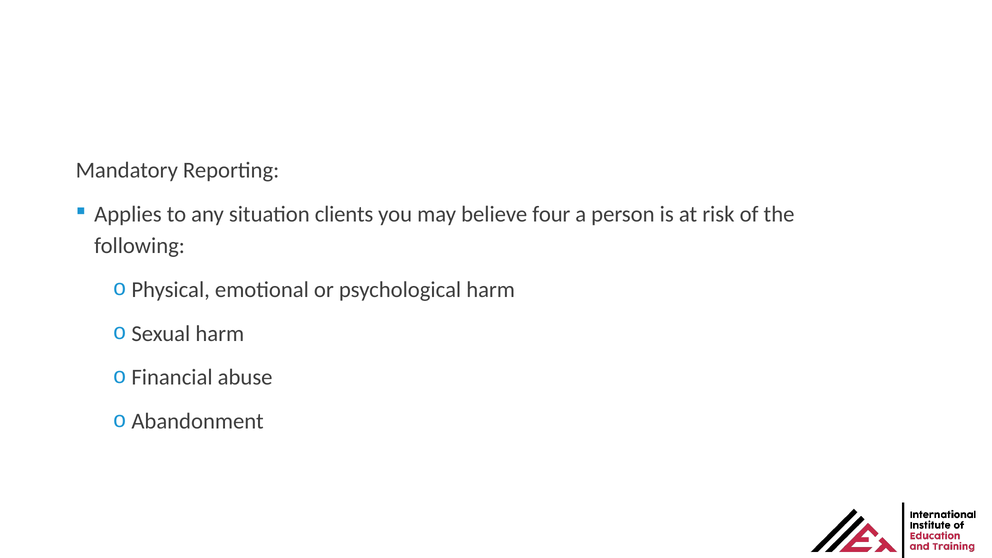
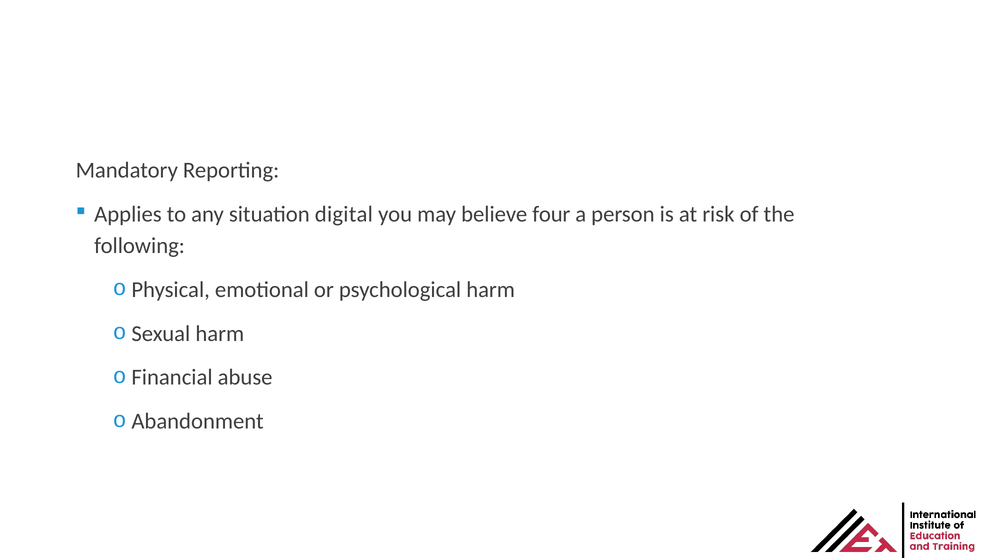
clients: clients -> digital
